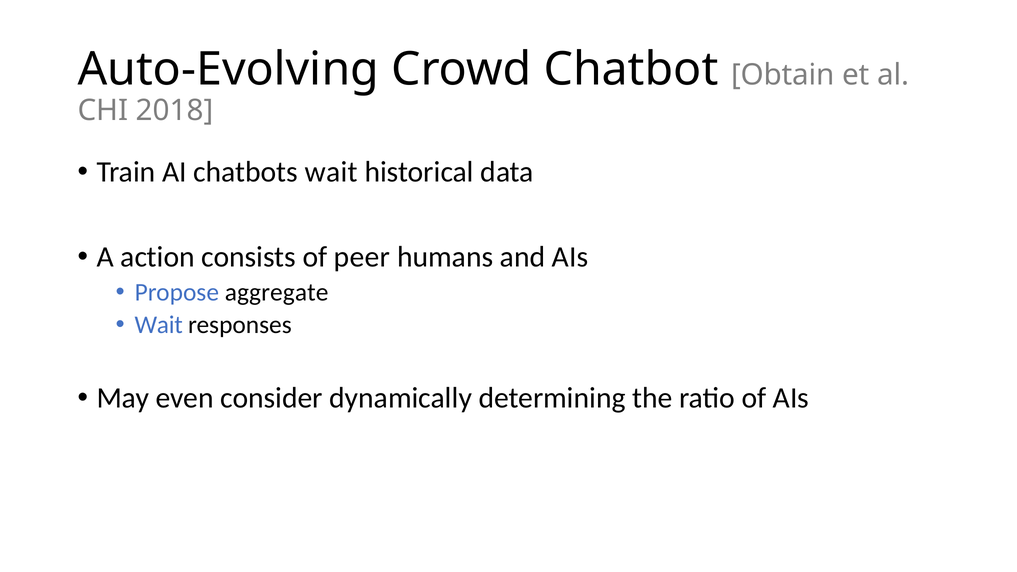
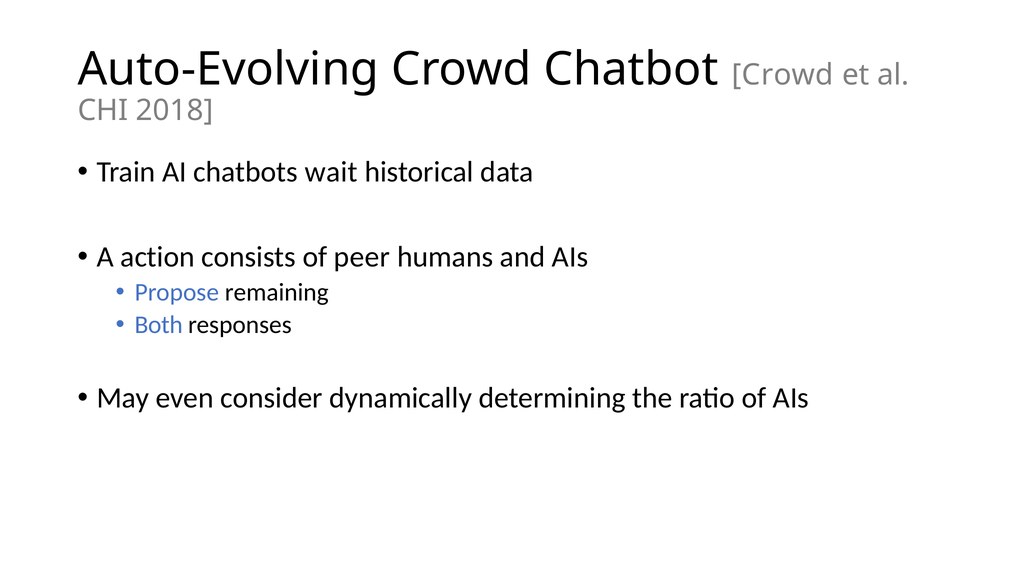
Chatbot Obtain: Obtain -> Crowd
aggregate: aggregate -> remaining
Wait at (159, 325): Wait -> Both
